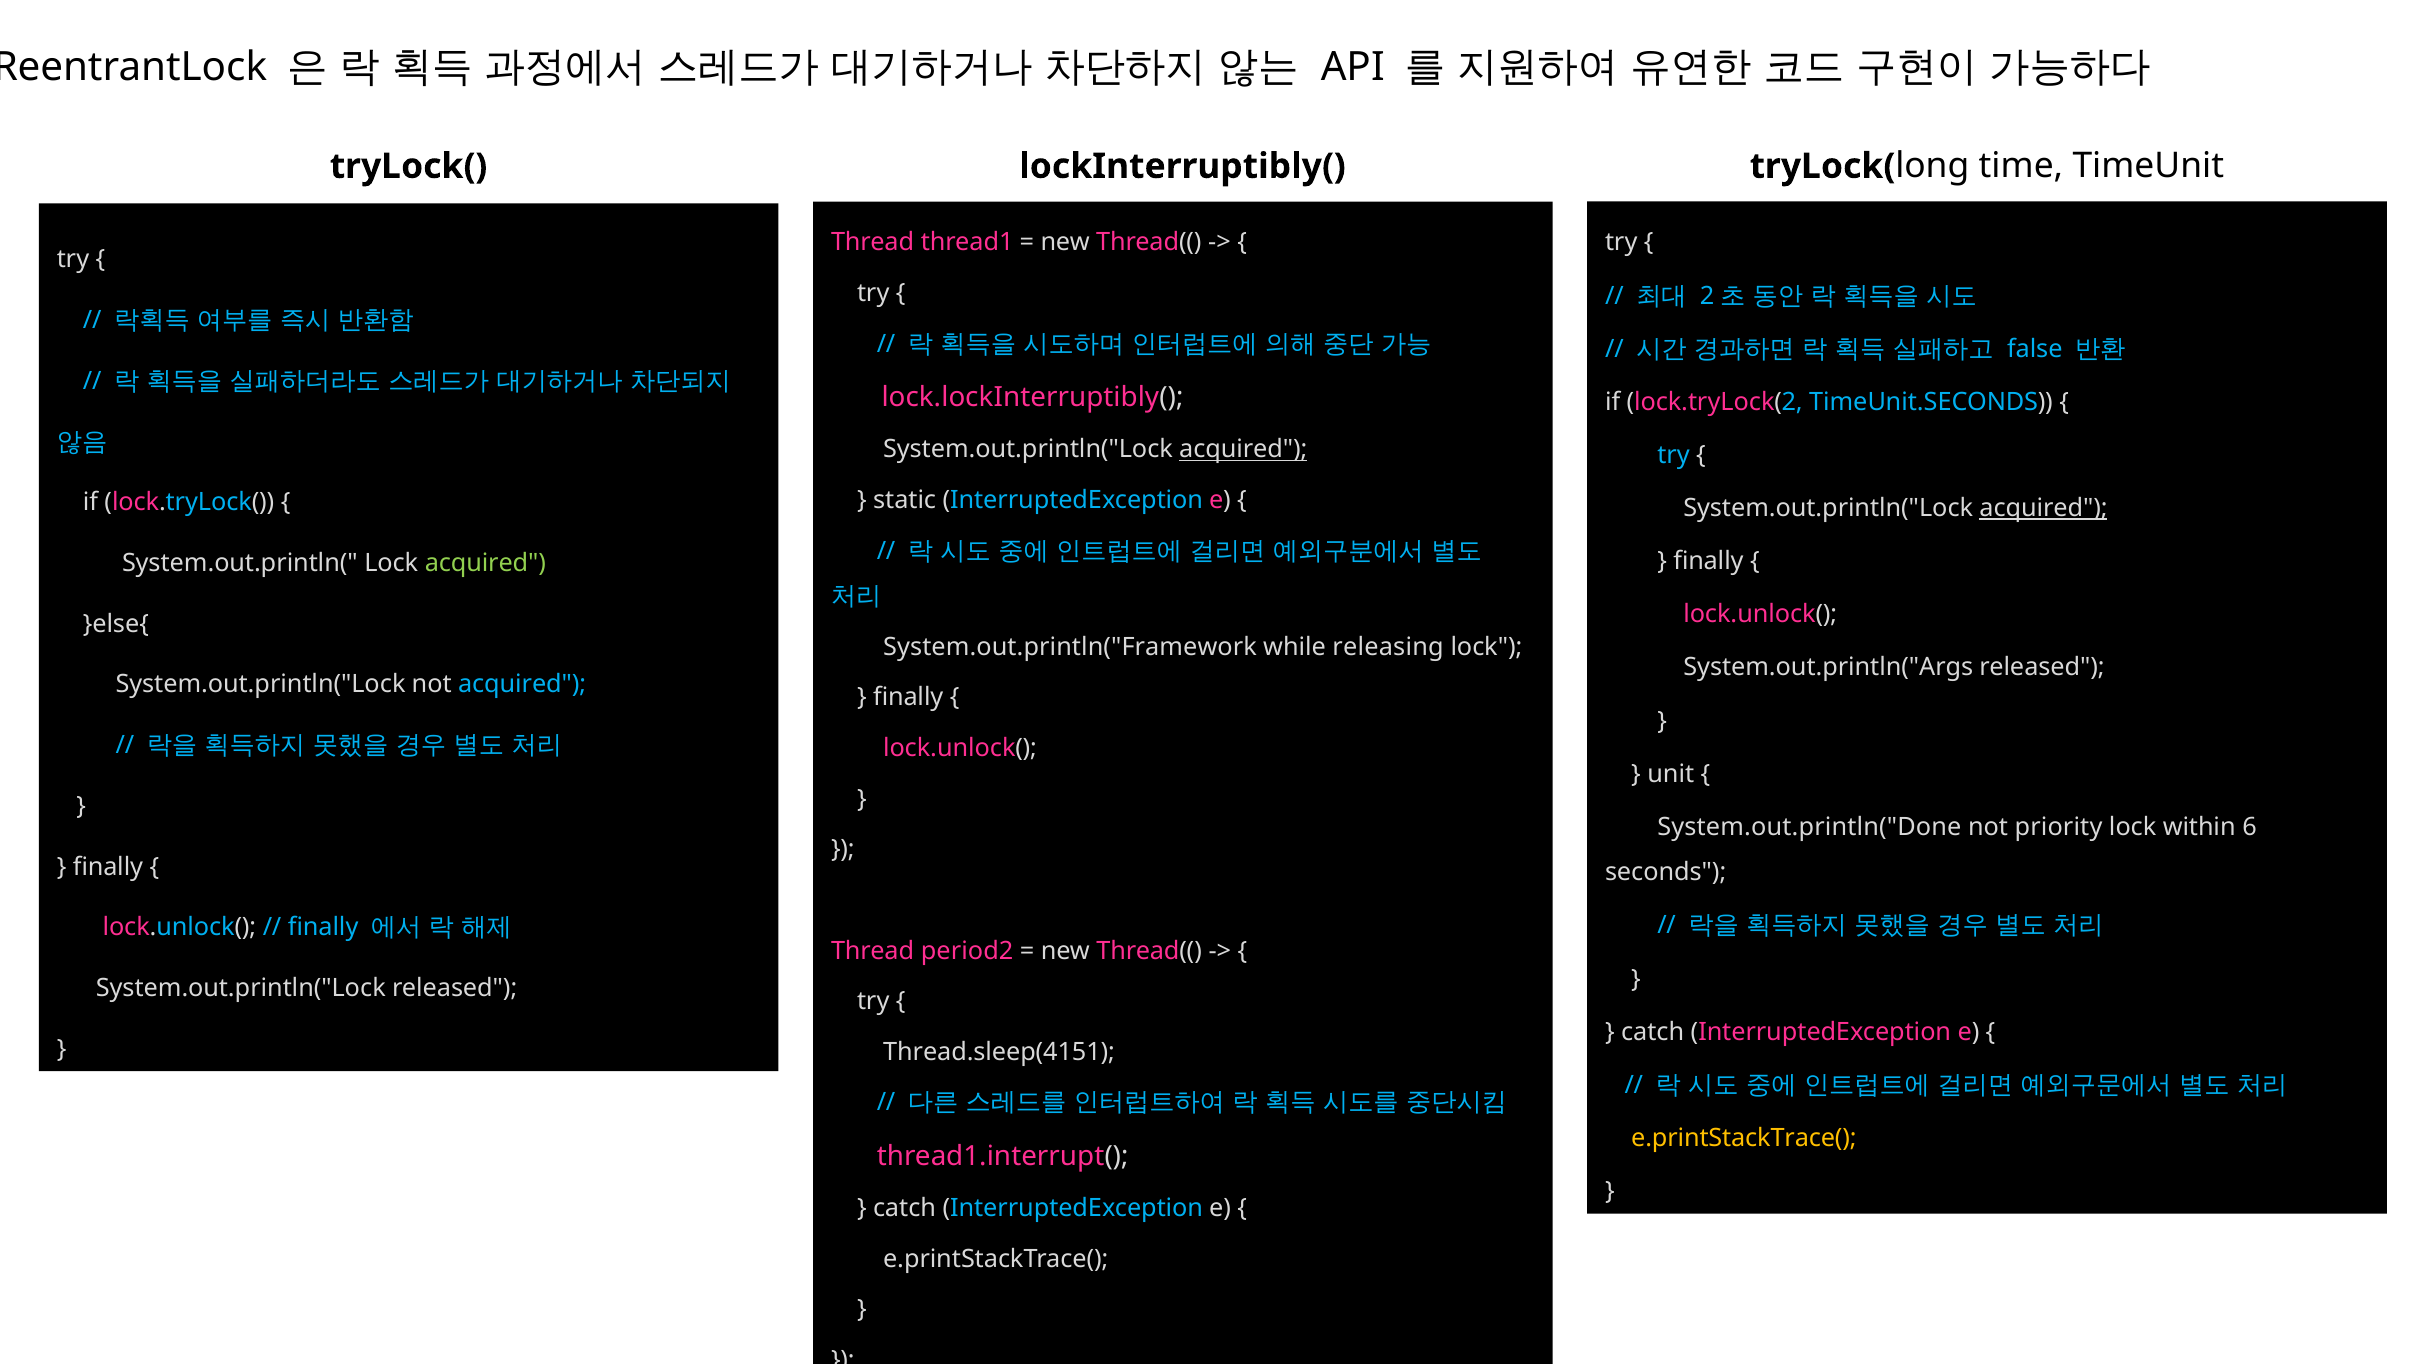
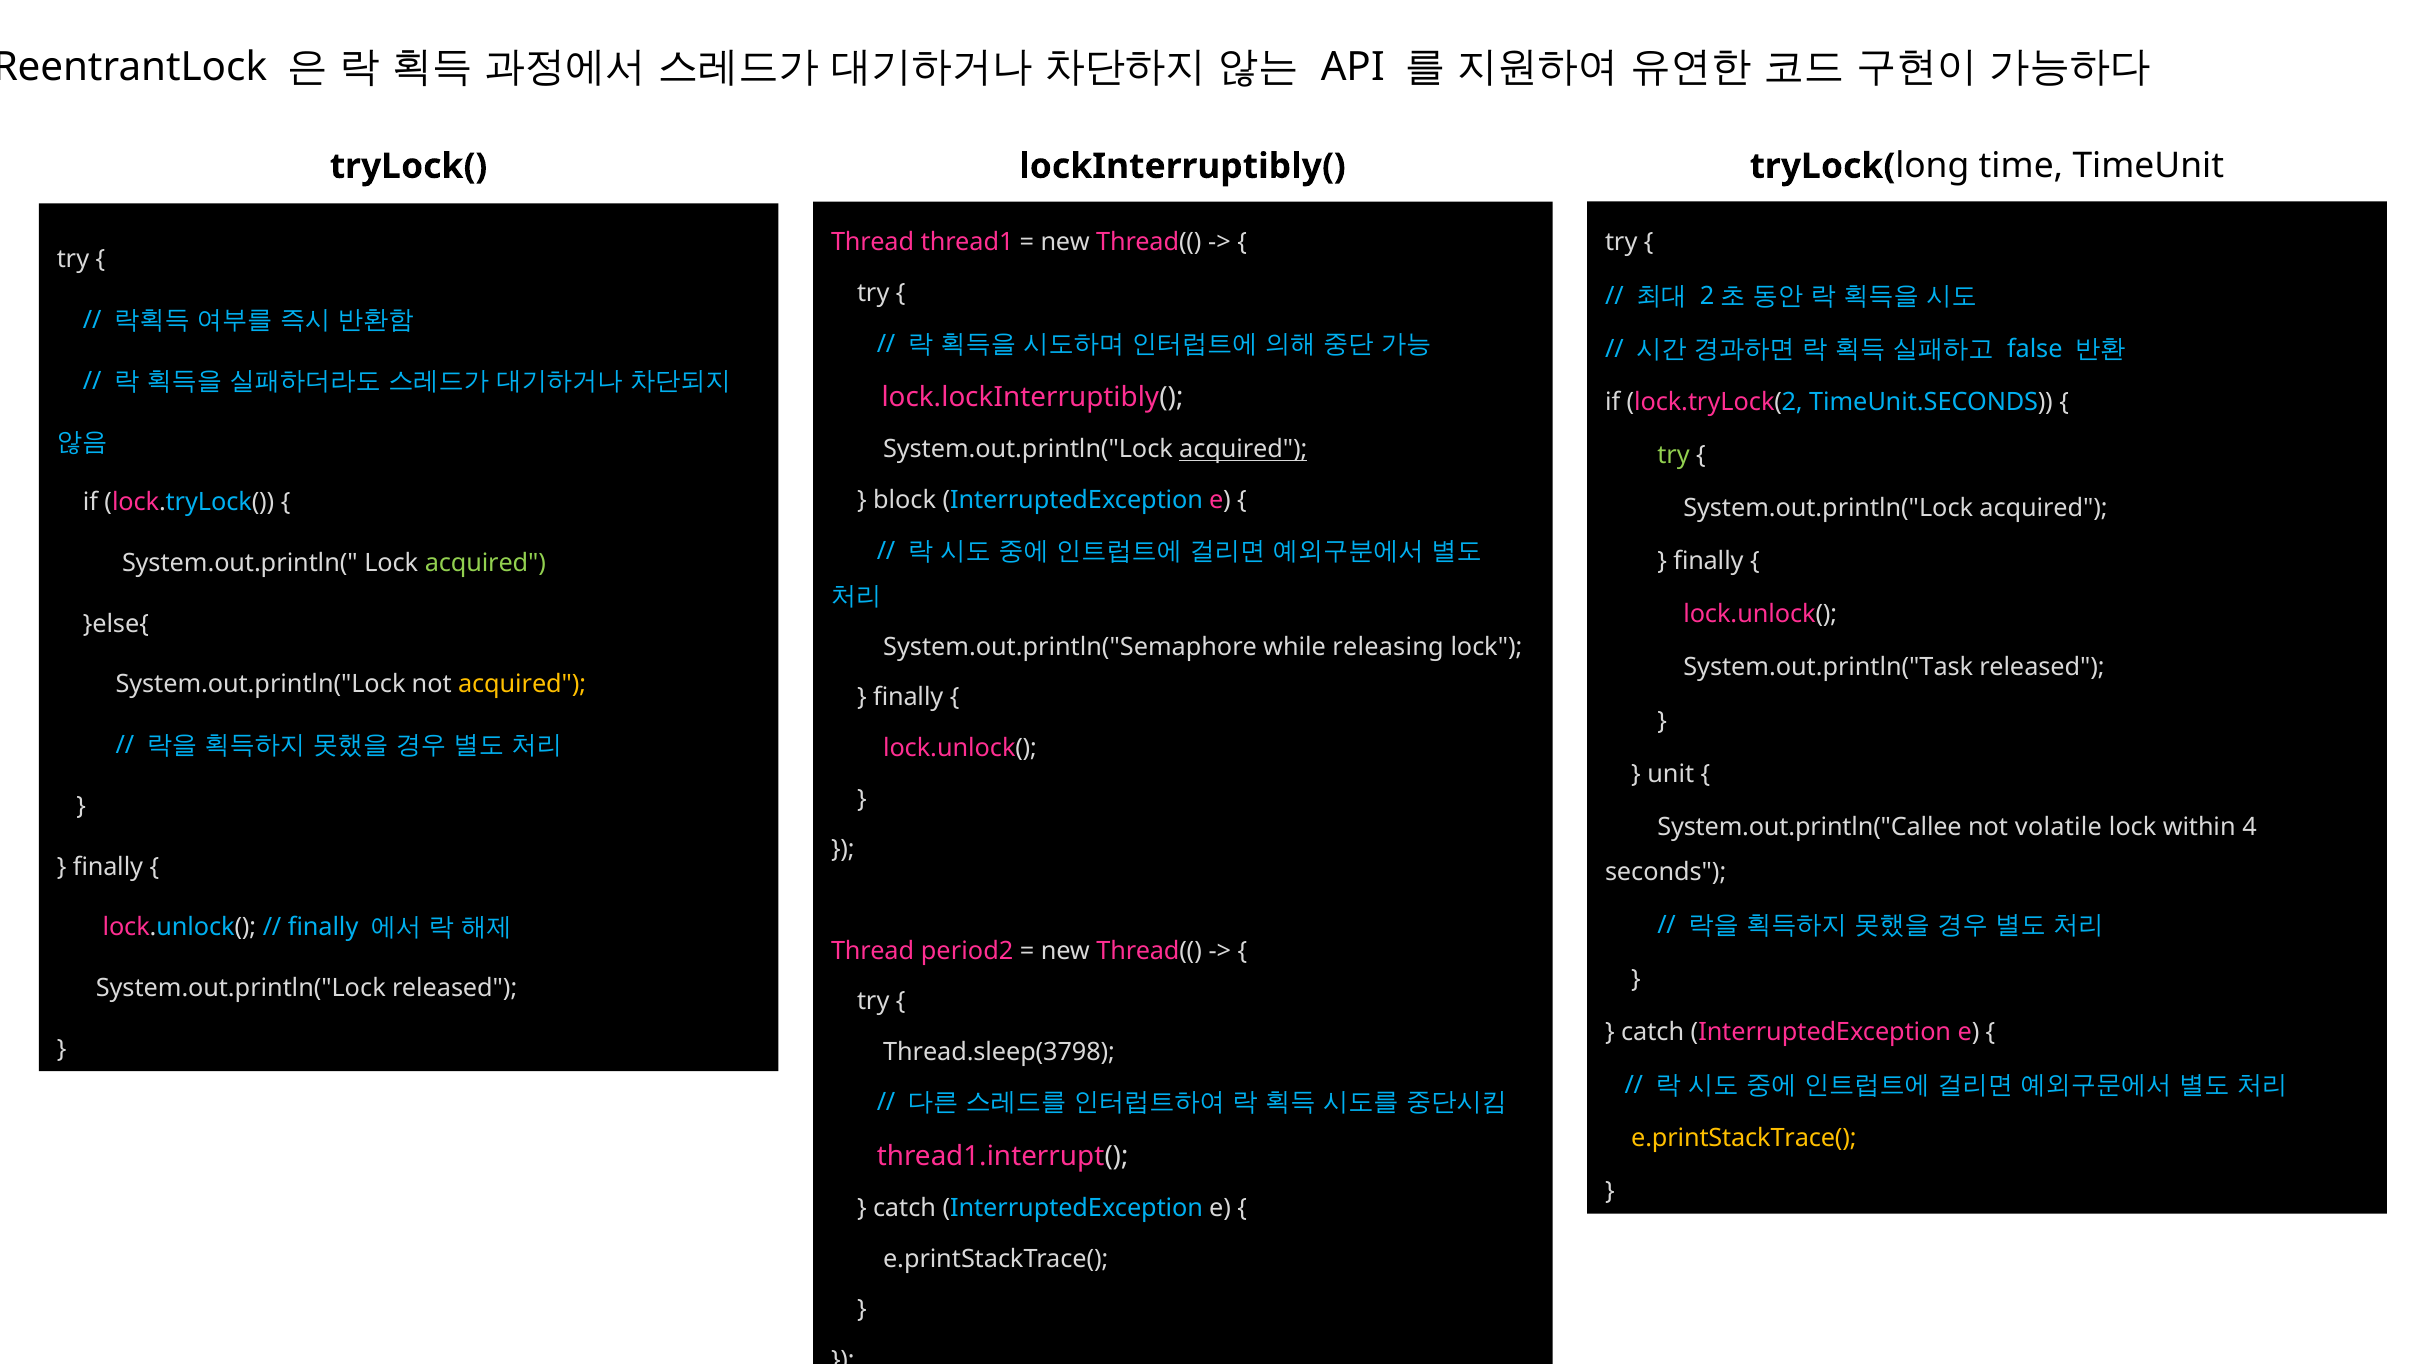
try at (1673, 455) colour: light blue -> light green
static: static -> block
acquired at (2043, 508) underline: present -> none
System.out.println("Framework: System.out.println("Framework -> System.out.println("Semaphore
System.out.println("Args: System.out.println("Args -> System.out.println("Task
acquired at (522, 685) colour: light blue -> yellow
System.out.println("Done: System.out.println("Done -> System.out.println("Callee
priority: priority -> volatile
6: 6 -> 4
Thread.sleep(4151: Thread.sleep(4151 -> Thread.sleep(3798
